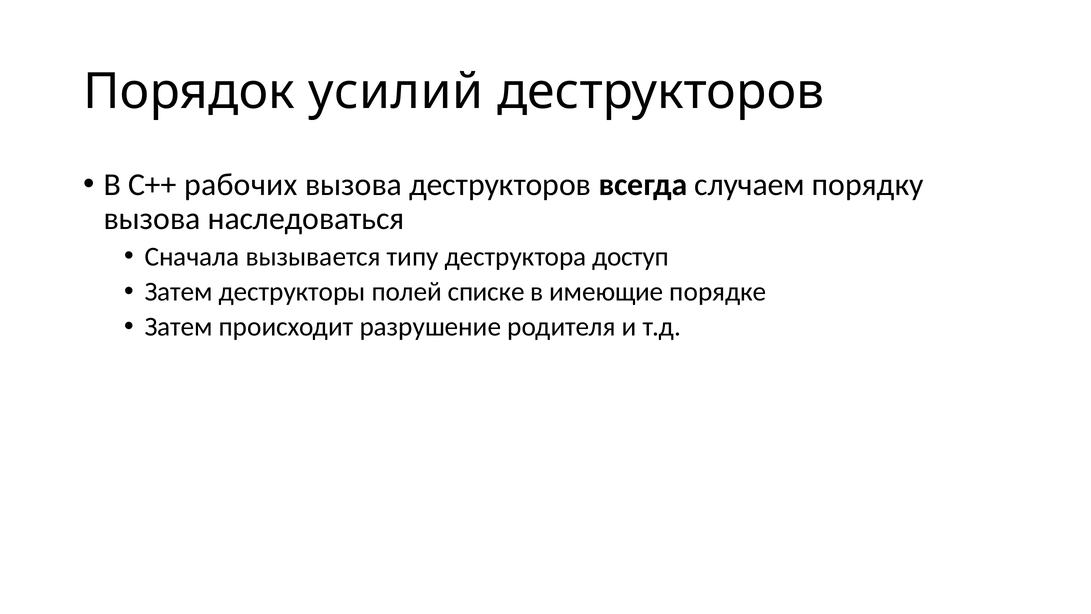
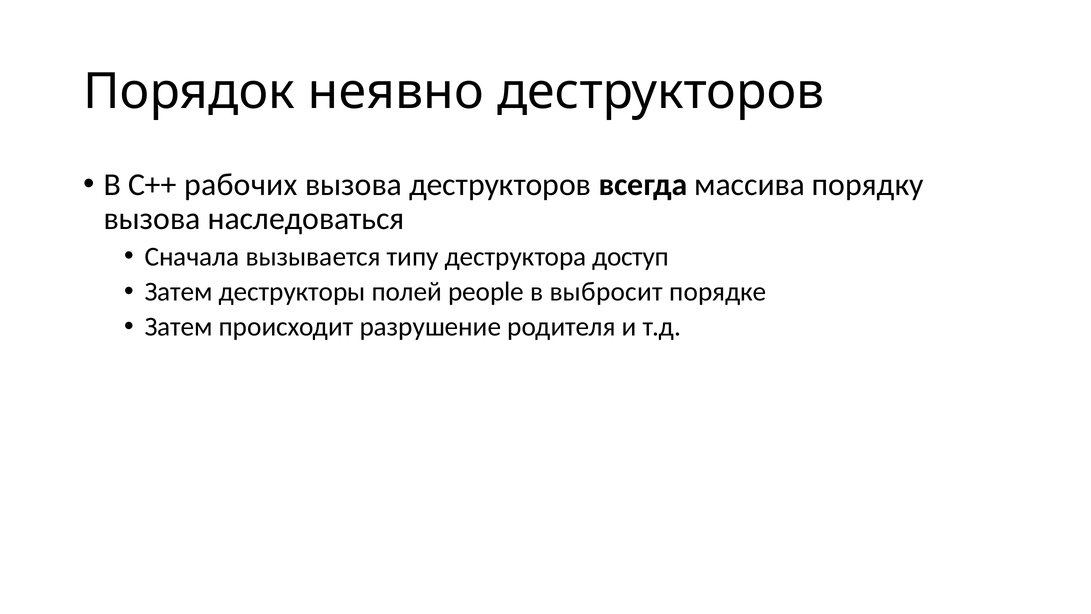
усилий: усилий -> неявно
случаем: случаем -> массива
списке: списке -> people
имеющие: имеющие -> выбросит
